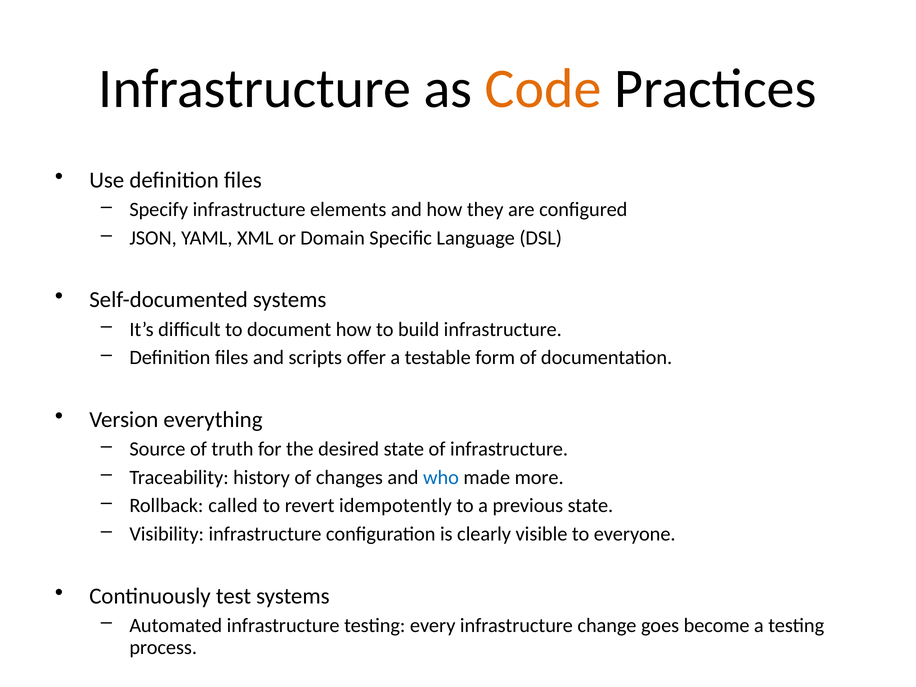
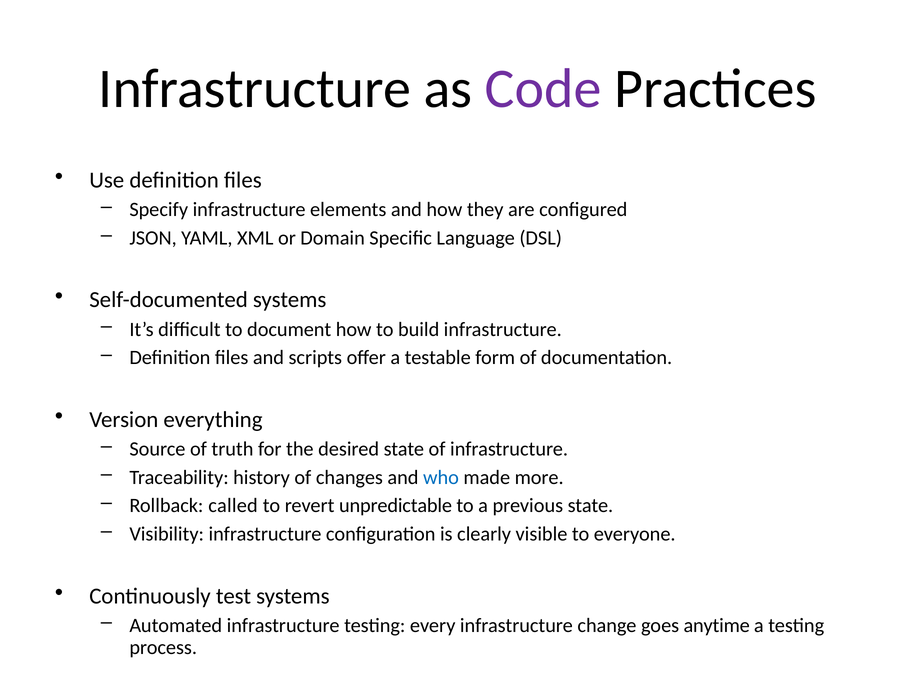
Code colour: orange -> purple
idempotently: idempotently -> unpredictable
become: become -> anytime
